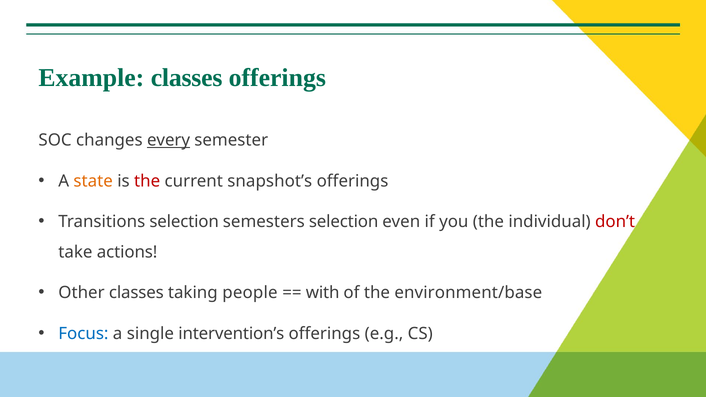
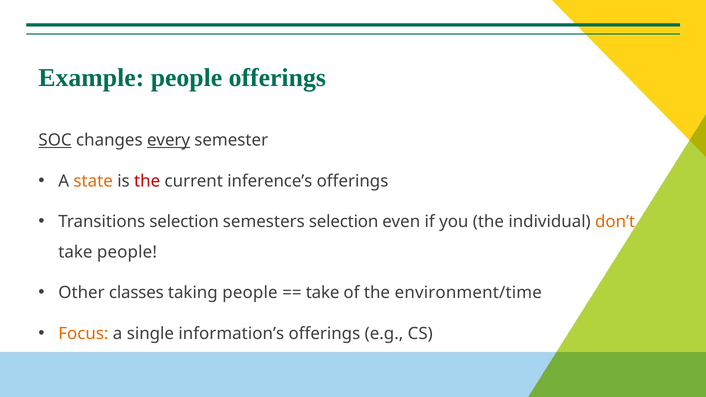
Example classes: classes -> people
SOC underline: none -> present
snapshot’s: snapshot’s -> inference’s
don’t colour: red -> orange
take actions: actions -> people
with at (323, 293): with -> take
environment/base: environment/base -> environment/time
Focus colour: blue -> orange
intervention’s: intervention’s -> information’s
